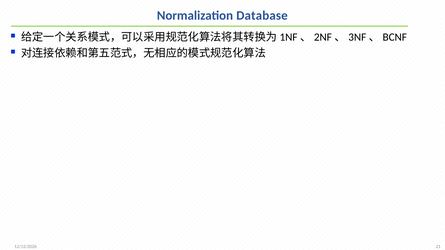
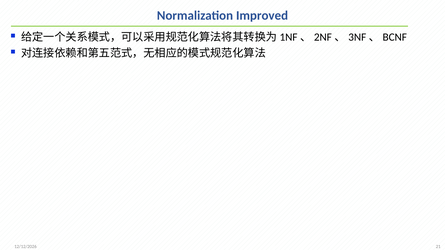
Database: Database -> Improved
